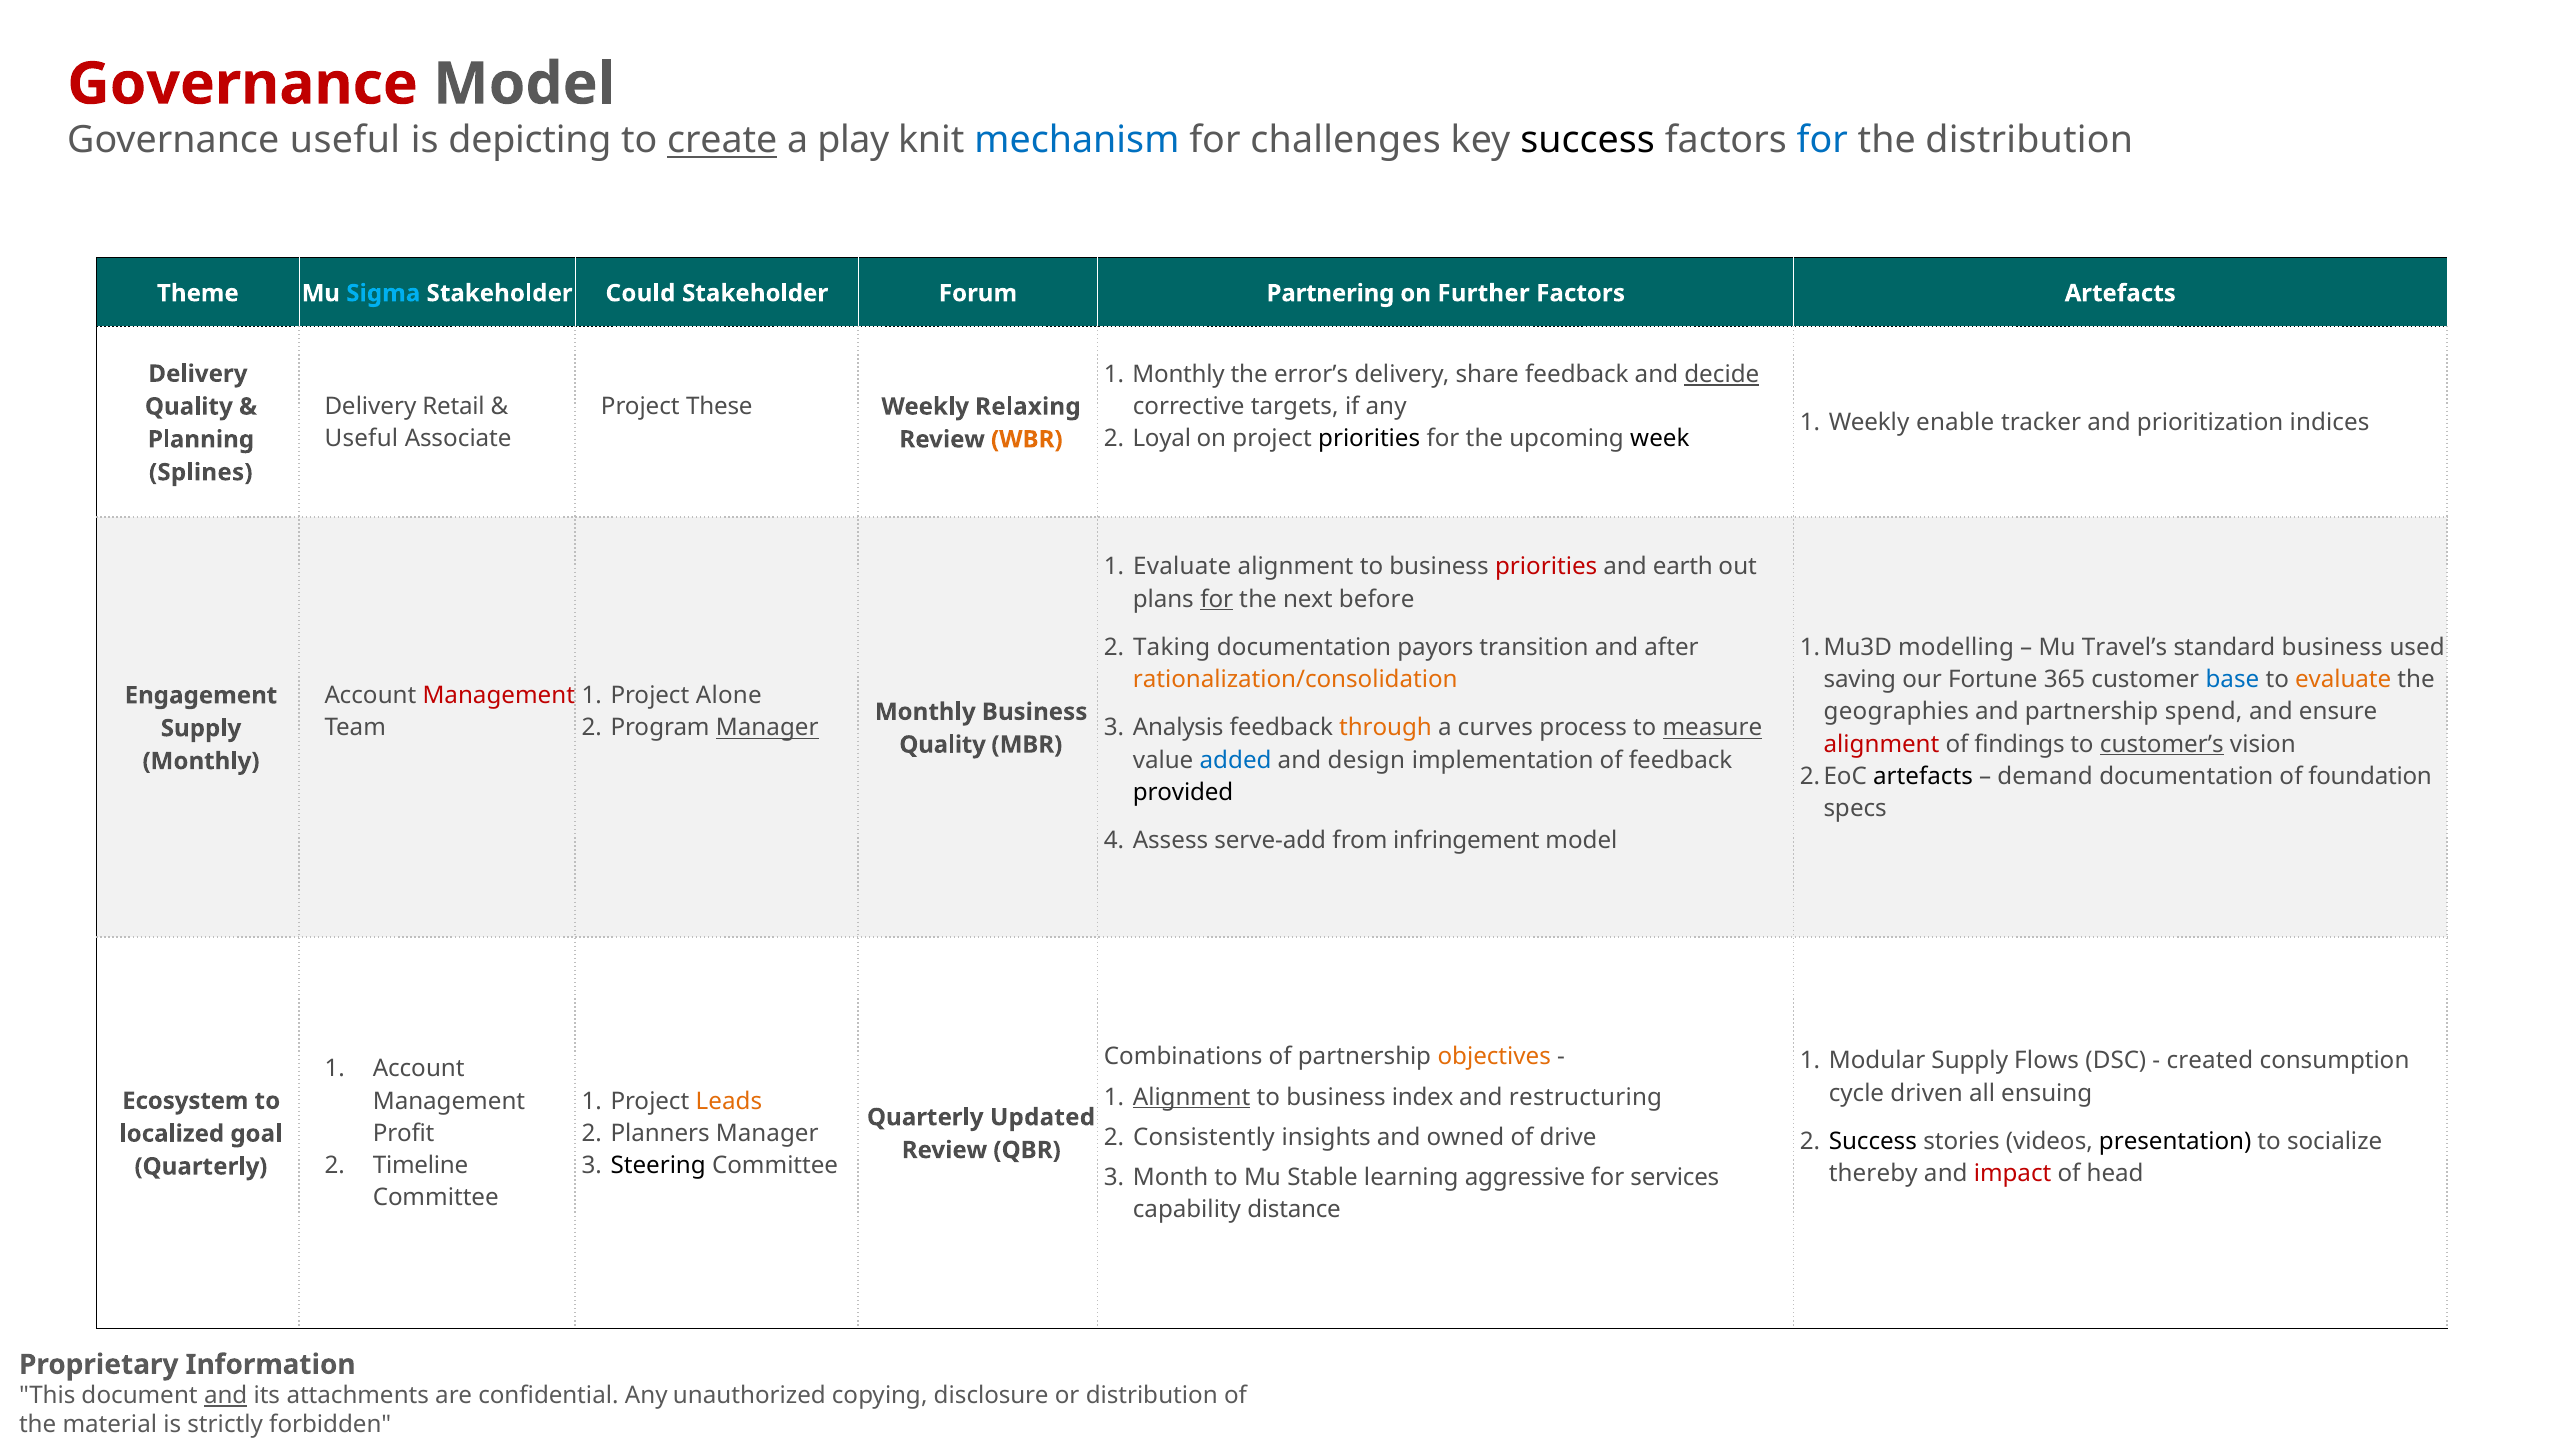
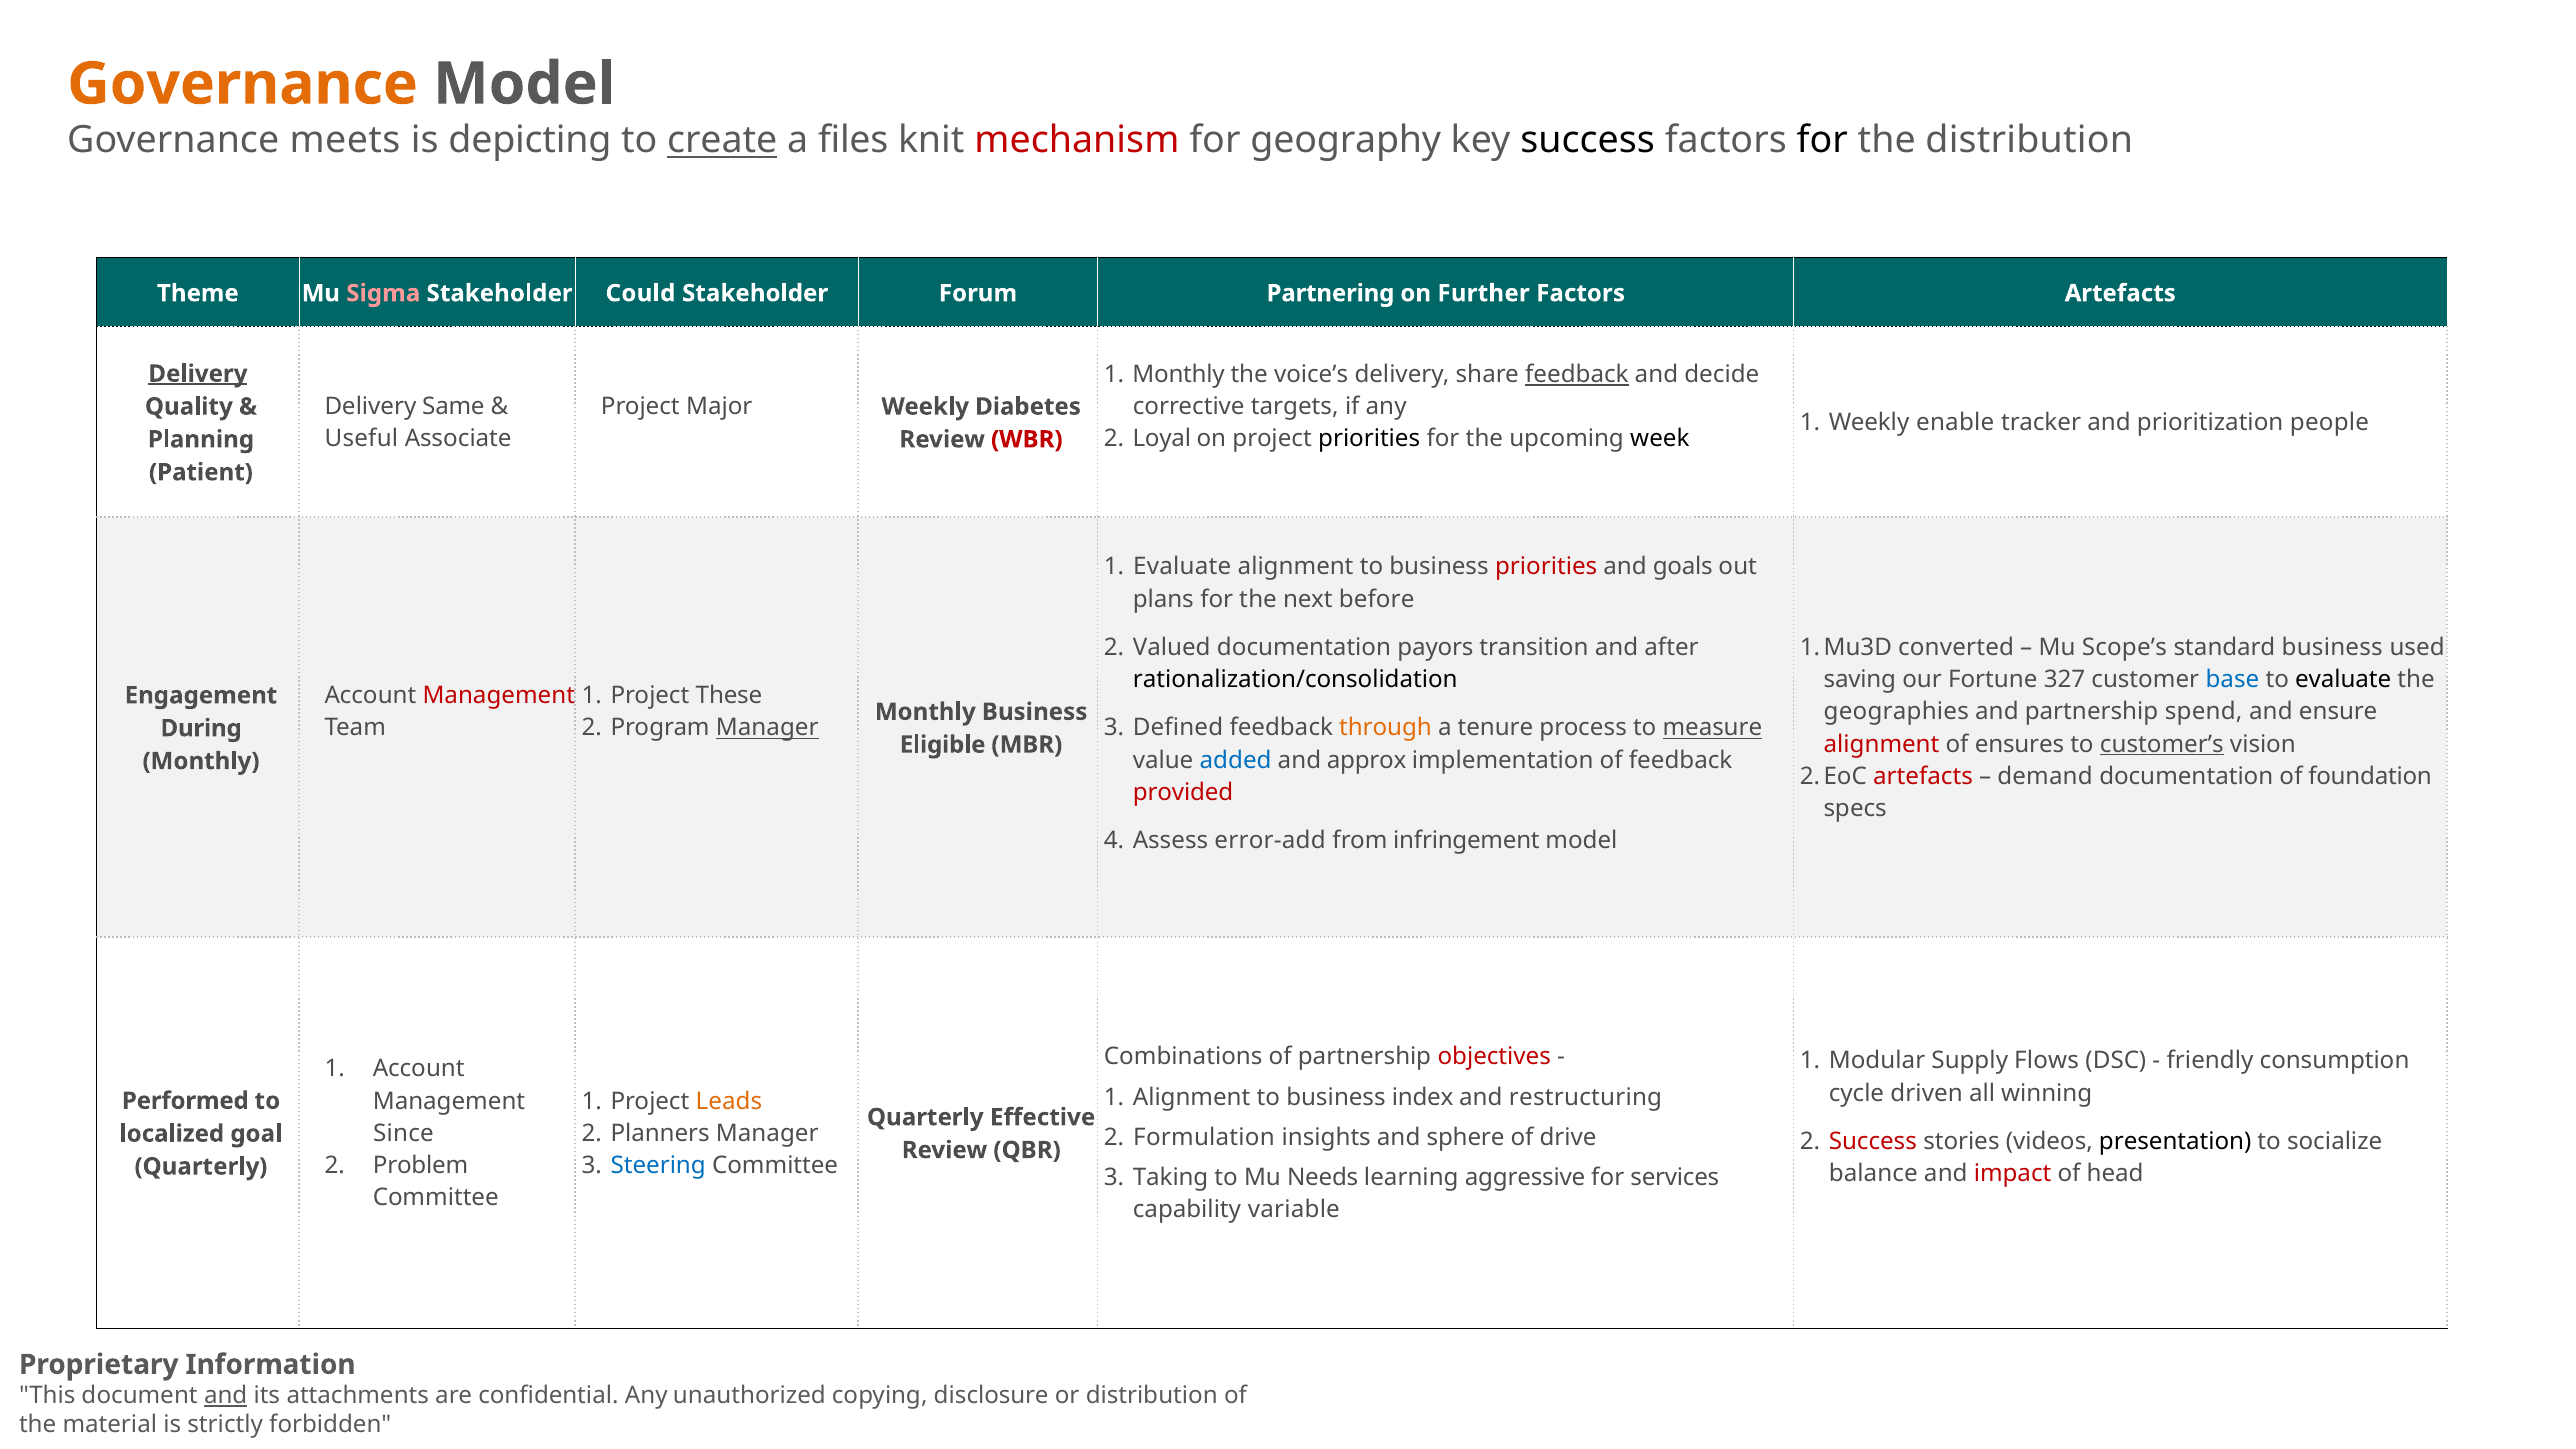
Governance at (243, 84) colour: red -> orange
Governance useful: useful -> meets
play: play -> files
mechanism colour: blue -> red
challenges: challenges -> geography
for at (1822, 141) colour: blue -> black
Sigma colour: light blue -> pink
error’s: error’s -> voice’s
feedback at (1577, 374) underline: none -> present
decide underline: present -> none
Delivery at (198, 374) underline: none -> present
Retail: Retail -> Same
These: These -> Major
Relaxing: Relaxing -> Diabetes
indices: indices -> people
WBR colour: orange -> red
Splines: Splines -> Patient
earth: earth -> goals
for at (1217, 599) underline: present -> none
Taking: Taking -> Valued
modelling: modelling -> converted
Travel’s: Travel’s -> Scope’s
rationalization/consolidation colour: orange -> black
365: 365 -> 327
evaluate at (2343, 680) colour: orange -> black
Alone: Alone -> These
Analysis: Analysis -> Defined
curves: curves -> tenure
Supply at (201, 728): Supply -> During
findings: findings -> ensures
Quality at (943, 745): Quality -> Eligible
design: design -> approx
artefacts at (1923, 776) colour: black -> red
provided colour: black -> red
serve-add: serve-add -> error-add
objectives colour: orange -> red
created: created -> friendly
ensuing: ensuing -> winning
Alignment at (1192, 1097) underline: present -> none
Ecosystem: Ecosystem -> Performed
Updated: Updated -> Effective
Profit: Profit -> Since
Consistently: Consistently -> Formulation
owned: owned -> sphere
Success at (1873, 1141) colour: black -> red
Timeline: Timeline -> Problem
Steering colour: black -> blue
thereby: thereby -> balance
Month: Month -> Taking
Stable: Stable -> Needs
distance: distance -> variable
